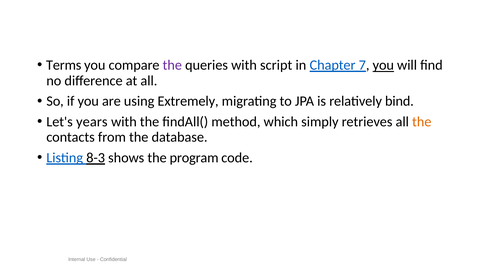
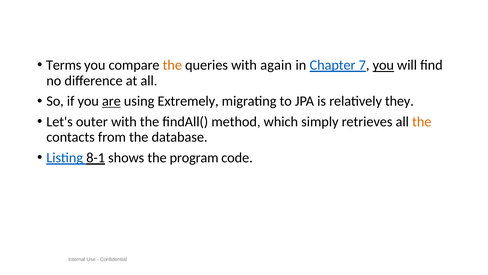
the at (172, 65) colour: purple -> orange
script: script -> again
are underline: none -> present
bind: bind -> they
years: years -> outer
8-3: 8-3 -> 8-1
